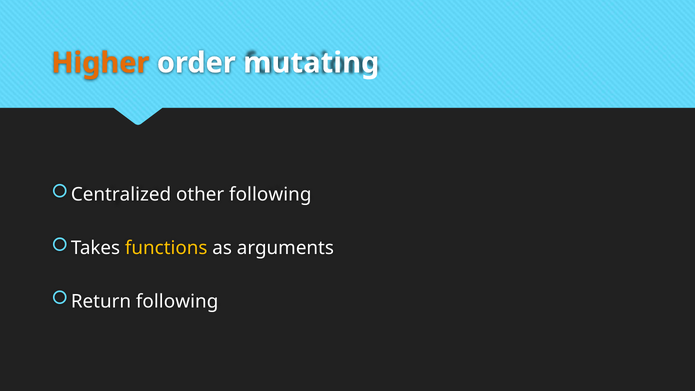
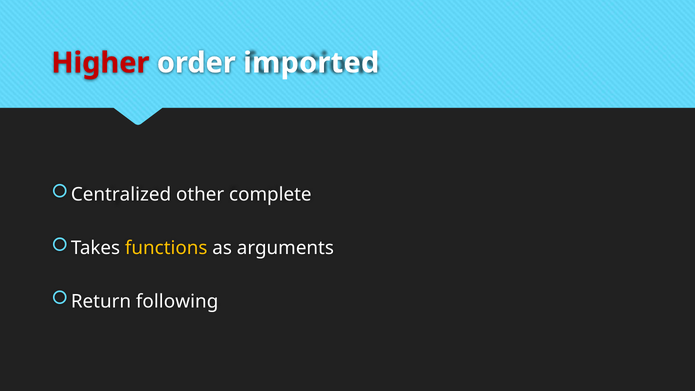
Higher colour: orange -> red
mutating: mutating -> imported
other following: following -> complete
